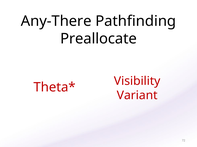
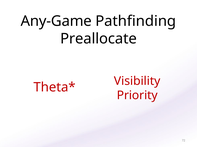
Any-There: Any-There -> Any-Game
Variant: Variant -> Priority
